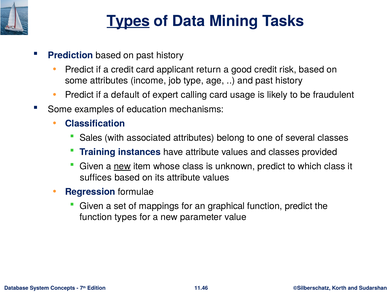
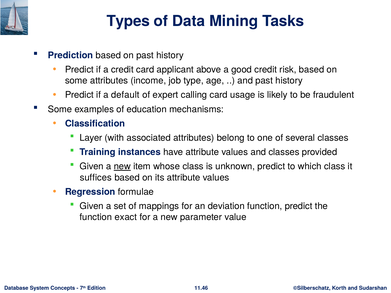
Types at (128, 21) underline: present -> none
return: return -> above
Sales: Sales -> Layer
graphical: graphical -> deviation
function types: types -> exact
